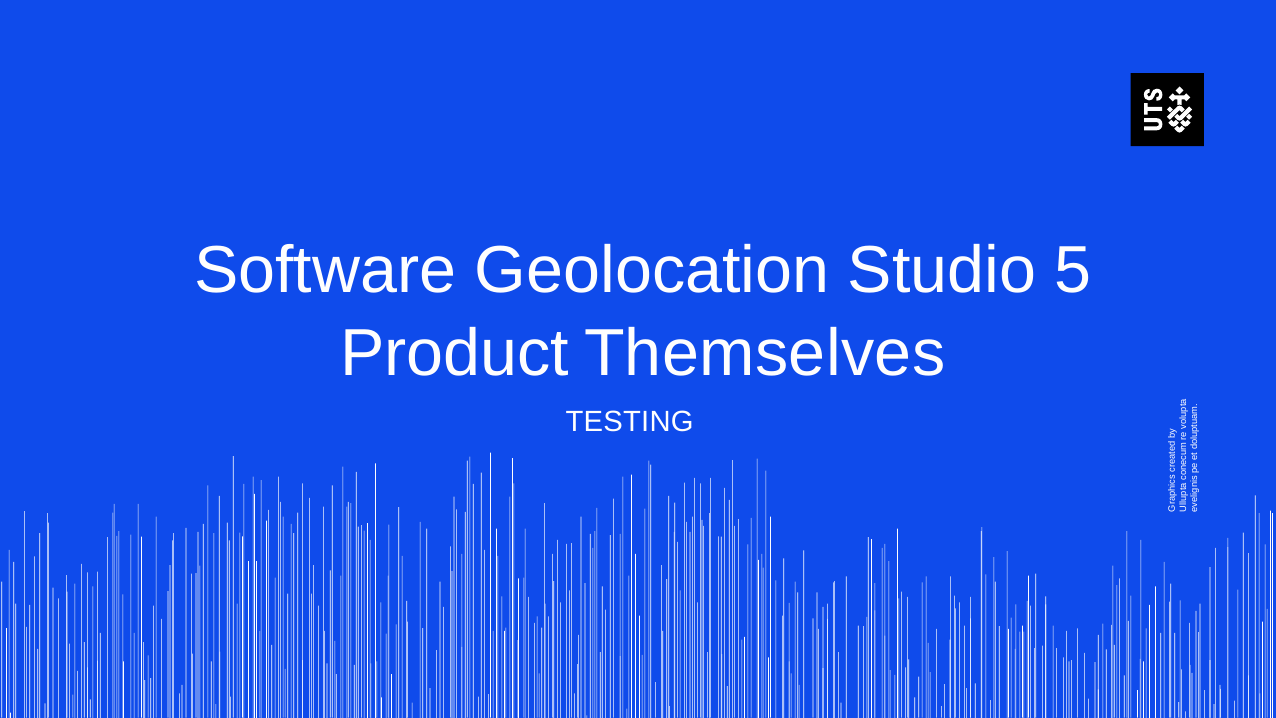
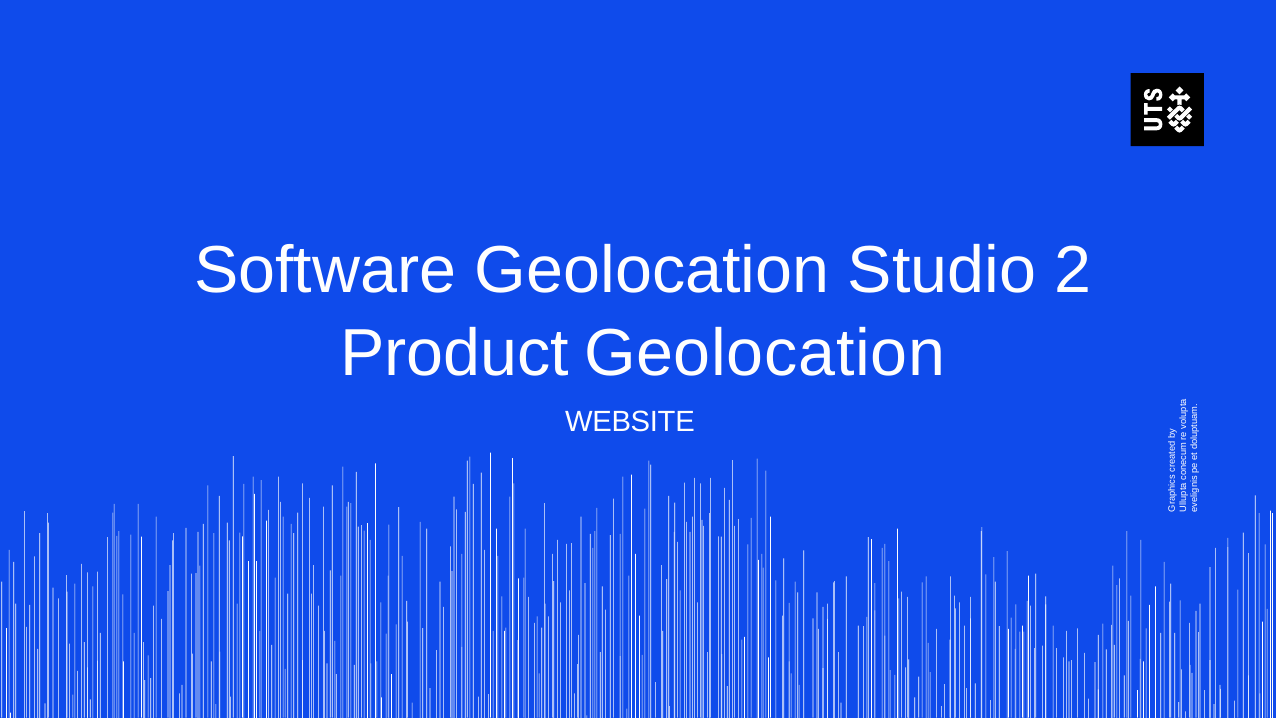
5: 5 -> 2
Product Themselves: Themselves -> Geolocation
TESTING: TESTING -> WEBSITE
